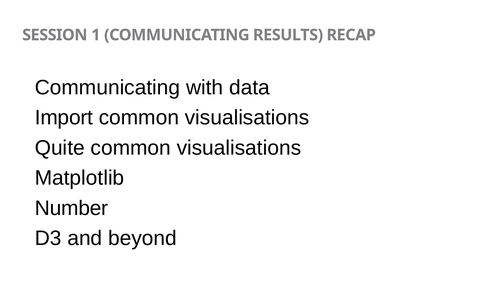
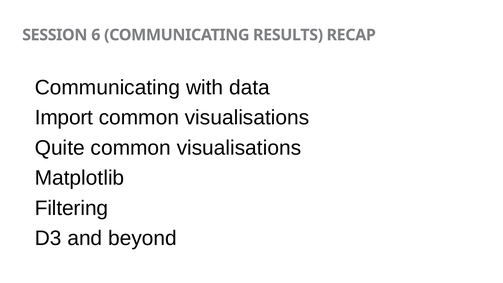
1: 1 -> 6
Number: Number -> Filtering
